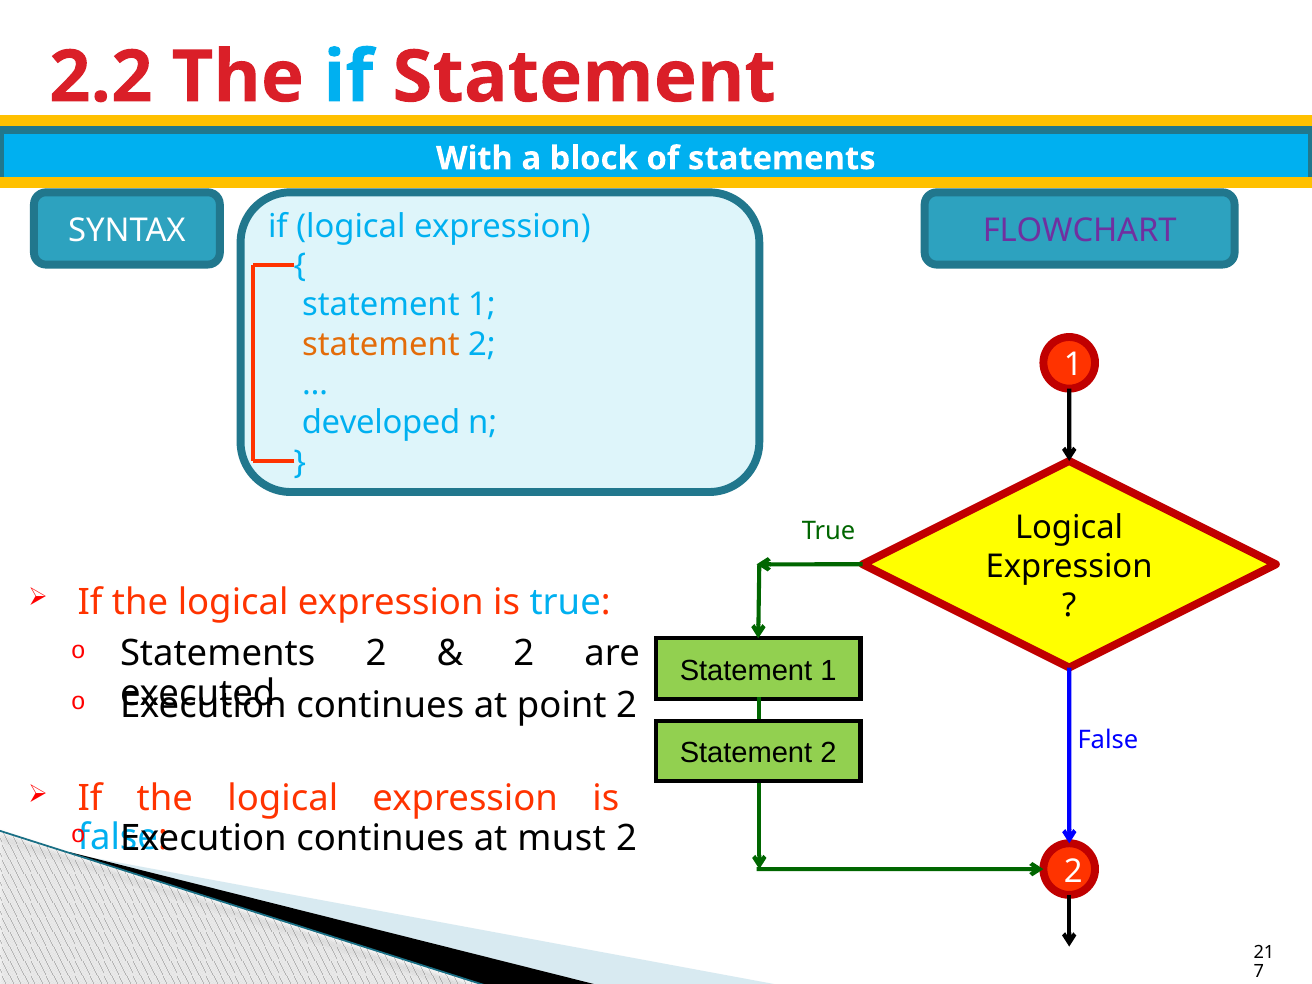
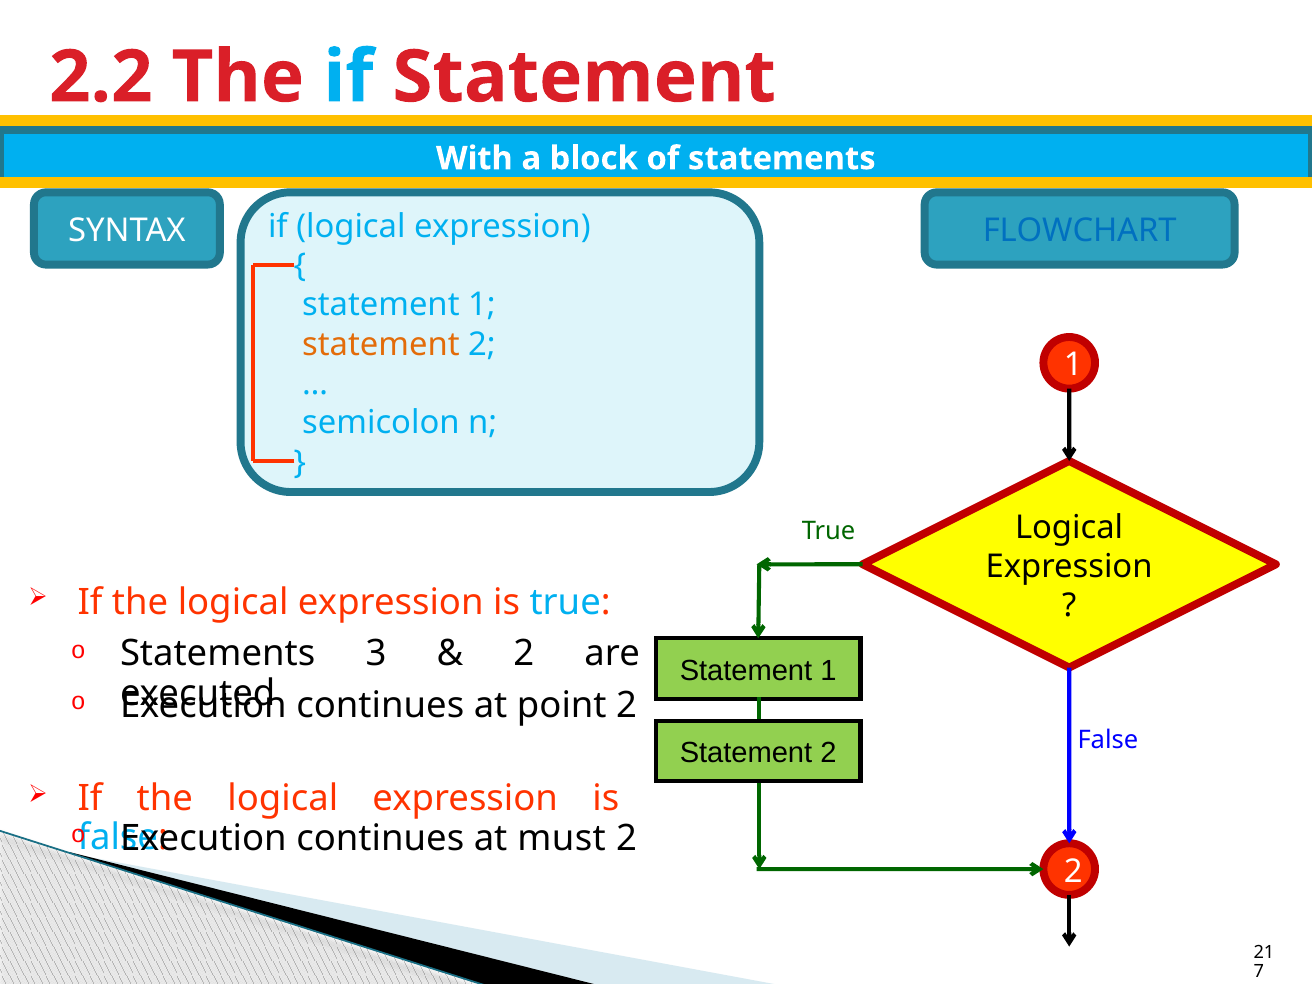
FLOWCHART colour: purple -> blue
developed: developed -> semicolon
Statements 2: 2 -> 3
